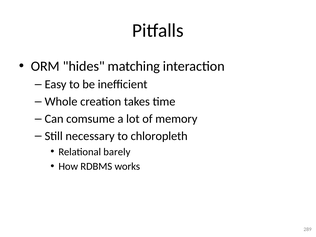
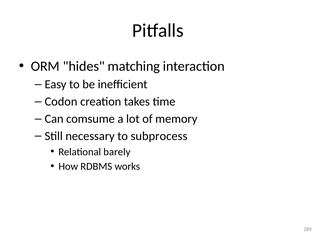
Whole: Whole -> Codon
chloropleth: chloropleth -> subprocess
